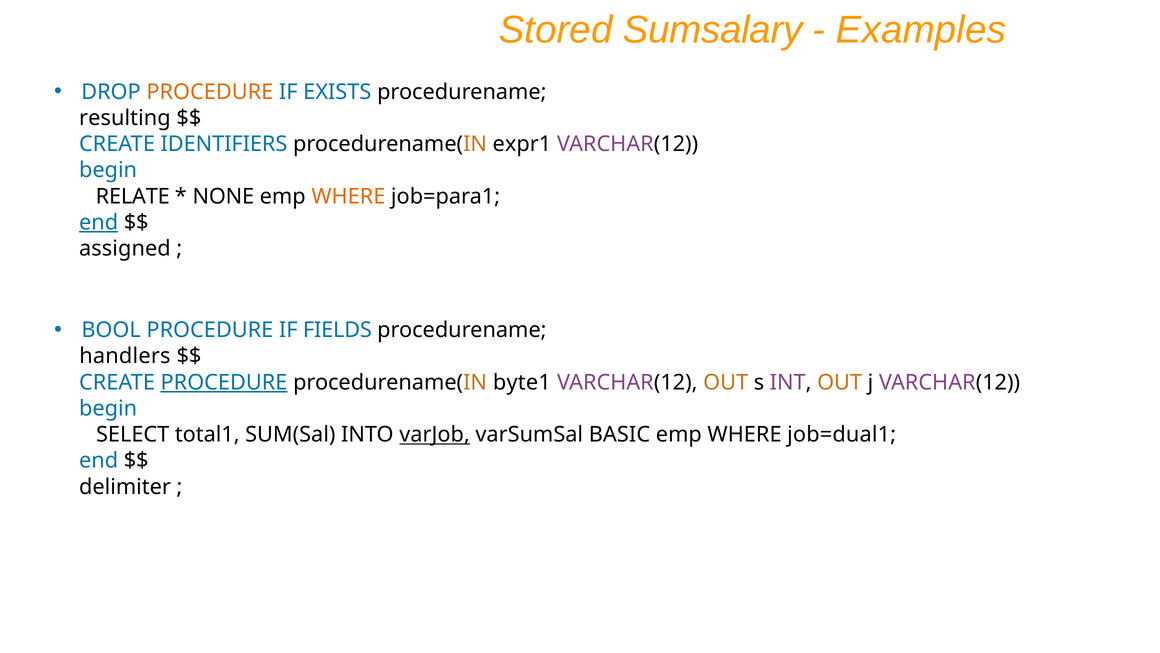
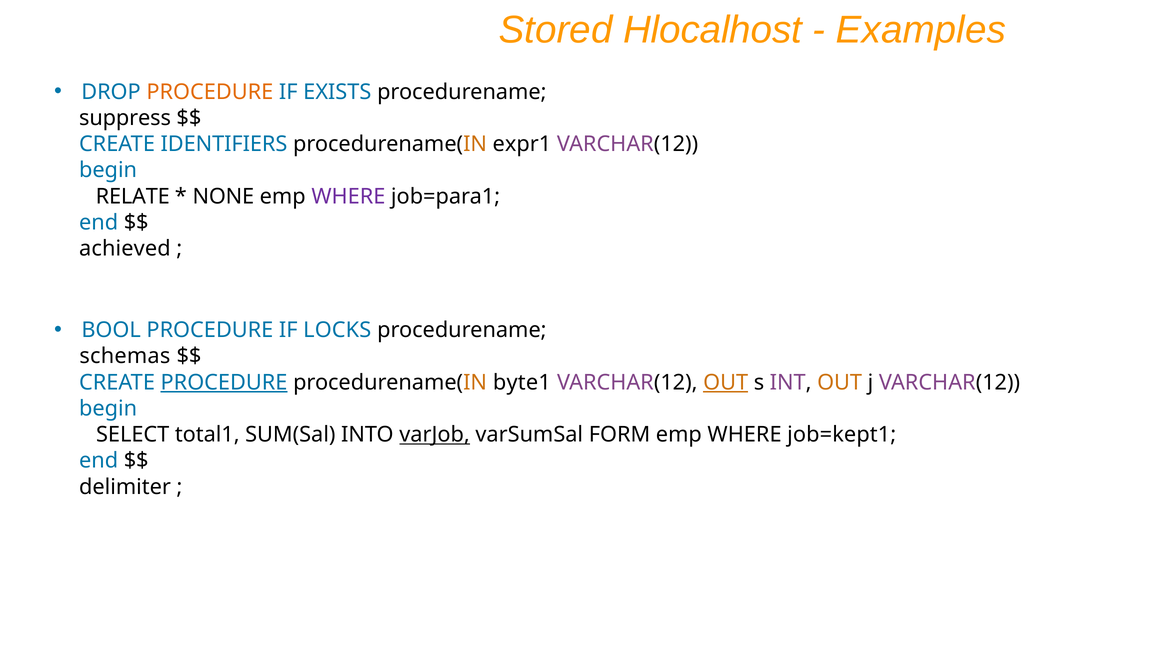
Sumsalary: Sumsalary -> Hlocalhost
resulting: resulting -> suppress
WHERE at (348, 196) colour: orange -> purple
end at (99, 222) underline: present -> none
assigned: assigned -> achieved
FIELDS: FIELDS -> LOCKS
handlers: handlers -> schemas
OUT at (726, 382) underline: none -> present
BASIC: BASIC -> FORM
job=dual1: job=dual1 -> job=kept1
